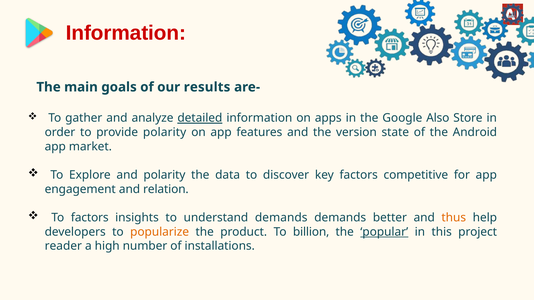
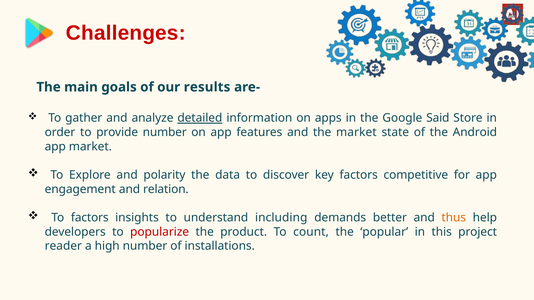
Information at (126, 33): Information -> Challenges
Also: Also -> Said
provide polarity: polarity -> number
the version: version -> market
understand demands: demands -> including
popularize colour: orange -> red
billion: billion -> count
popular underline: present -> none
